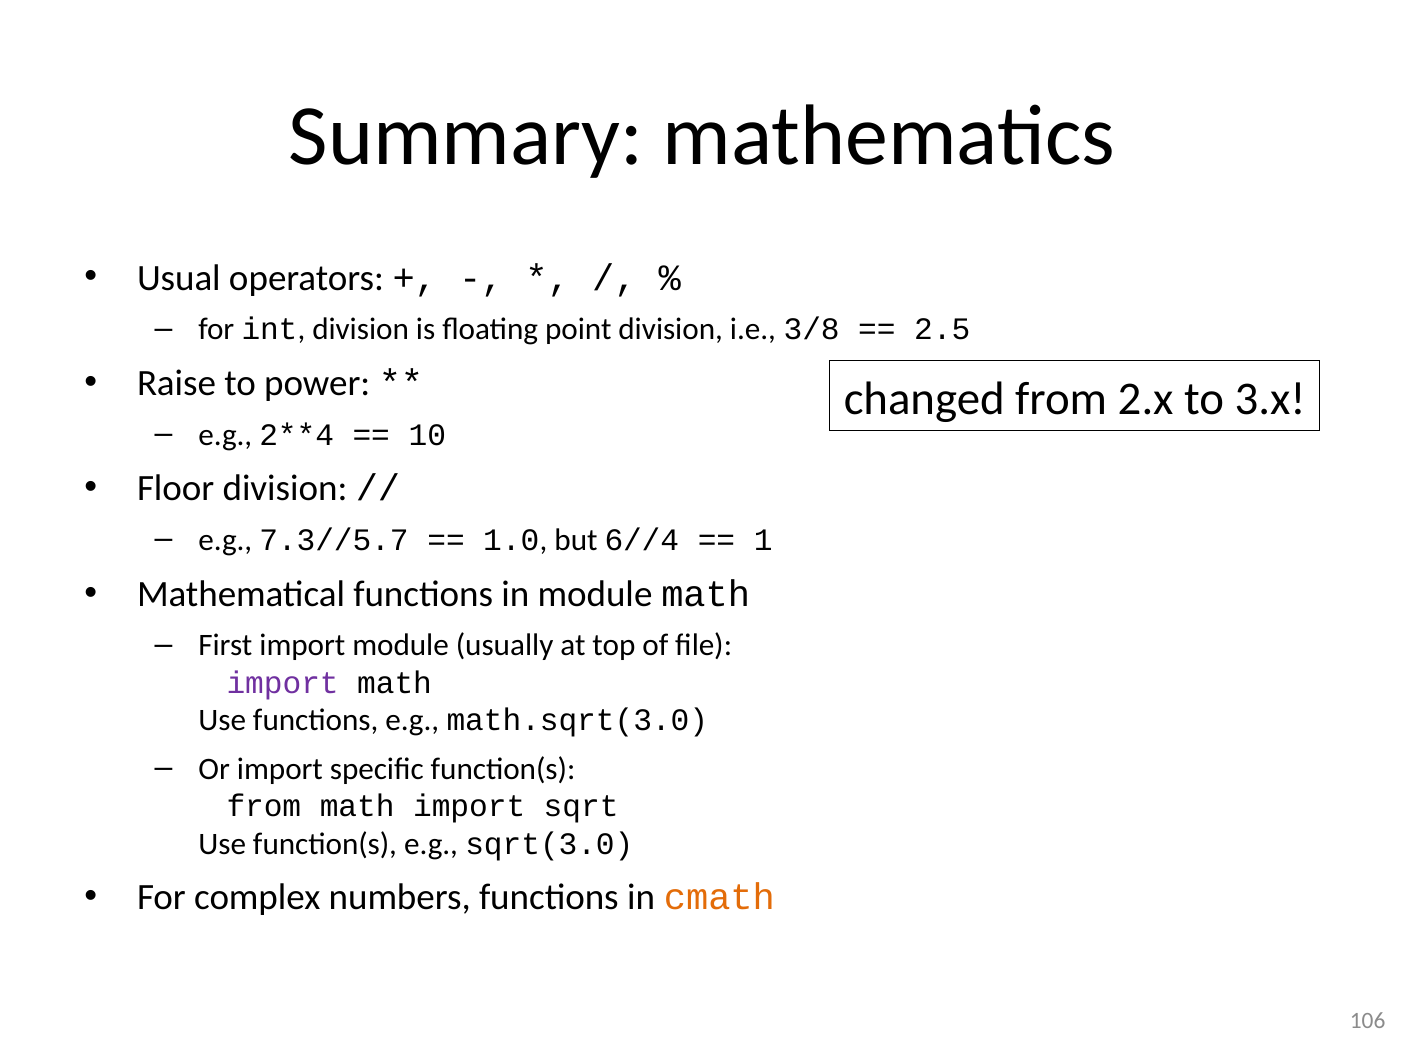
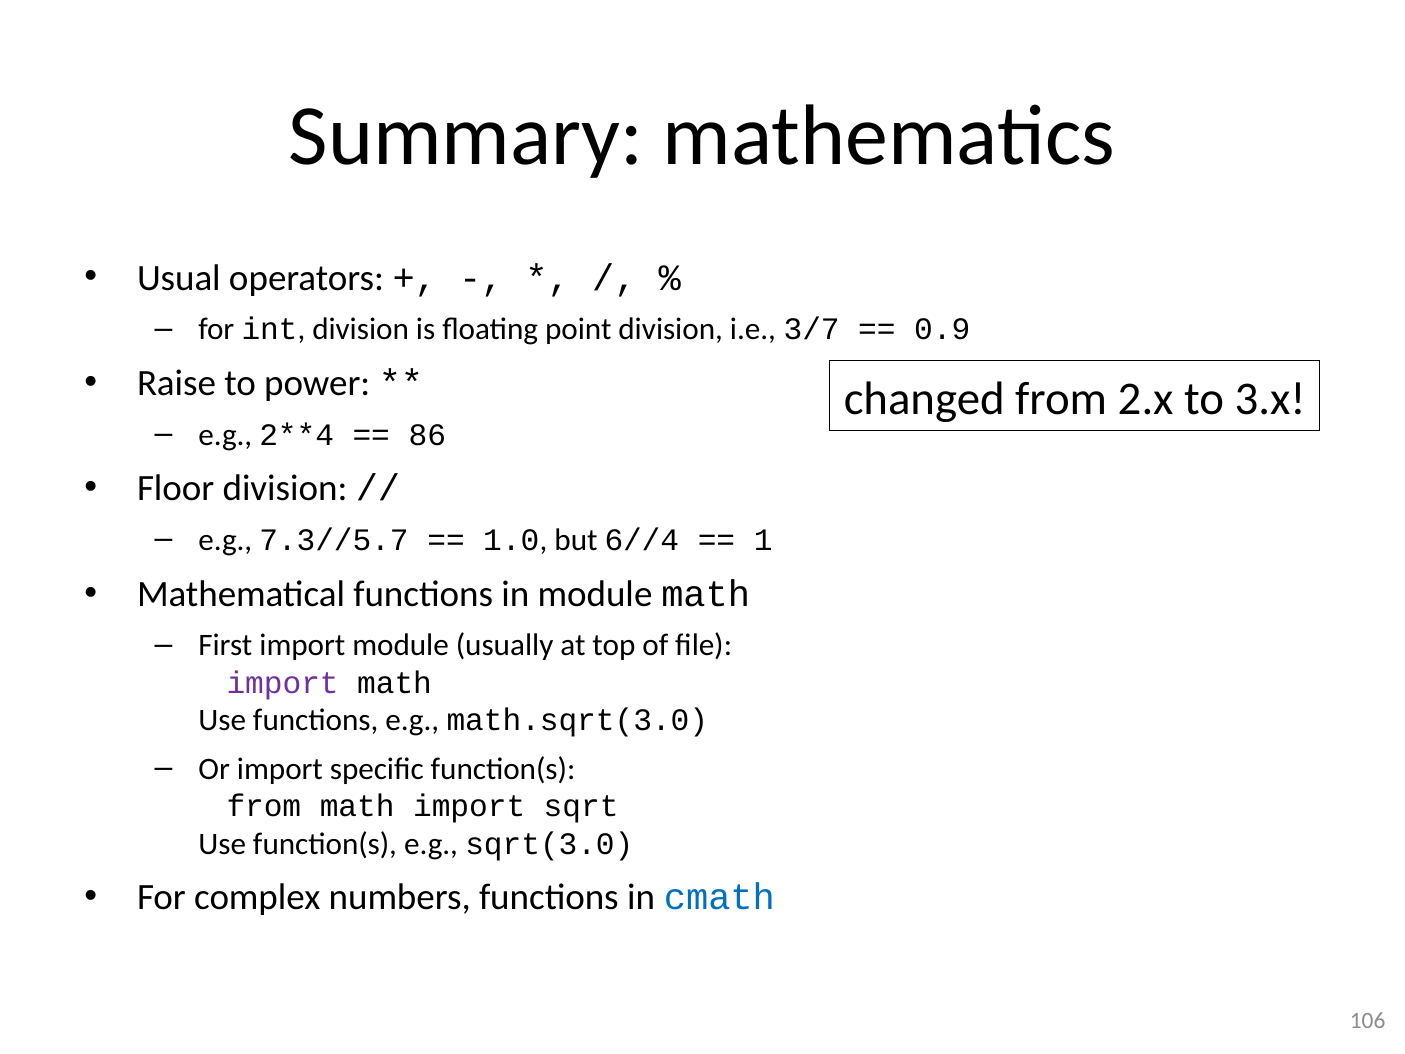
3/8: 3/8 -> 3/7
2.5: 2.5 -> 0.9
10: 10 -> 86
cmath colour: orange -> blue
